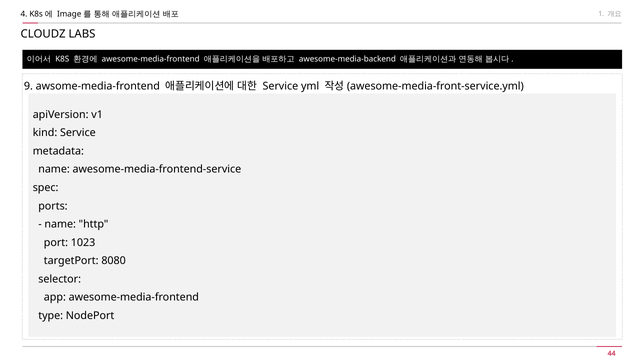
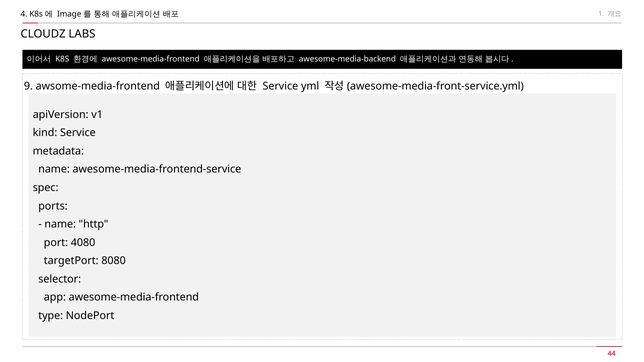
1023: 1023 -> 4080
